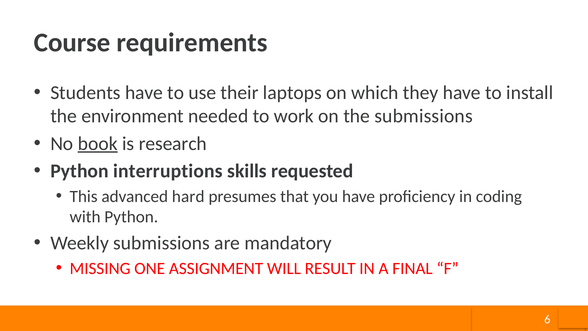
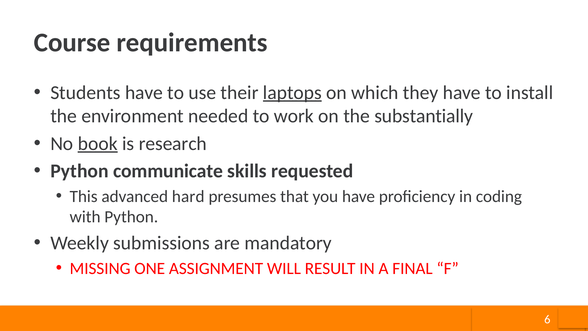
laptops underline: none -> present
the submissions: submissions -> substantially
interruptions: interruptions -> communicate
